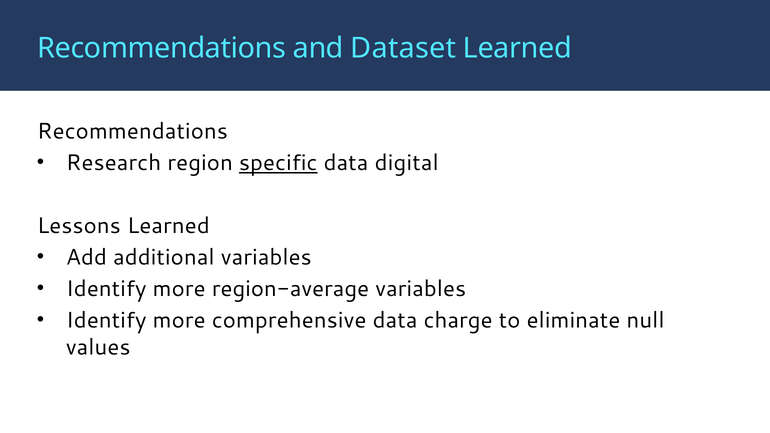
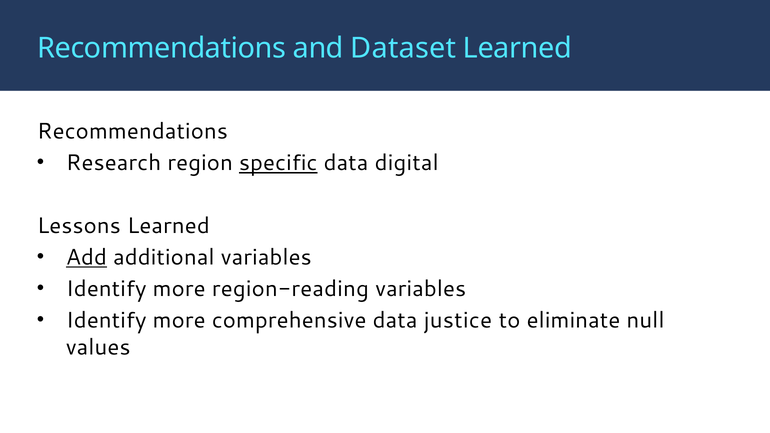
Add underline: none -> present
region-average: region-average -> region-reading
charge: charge -> justice
